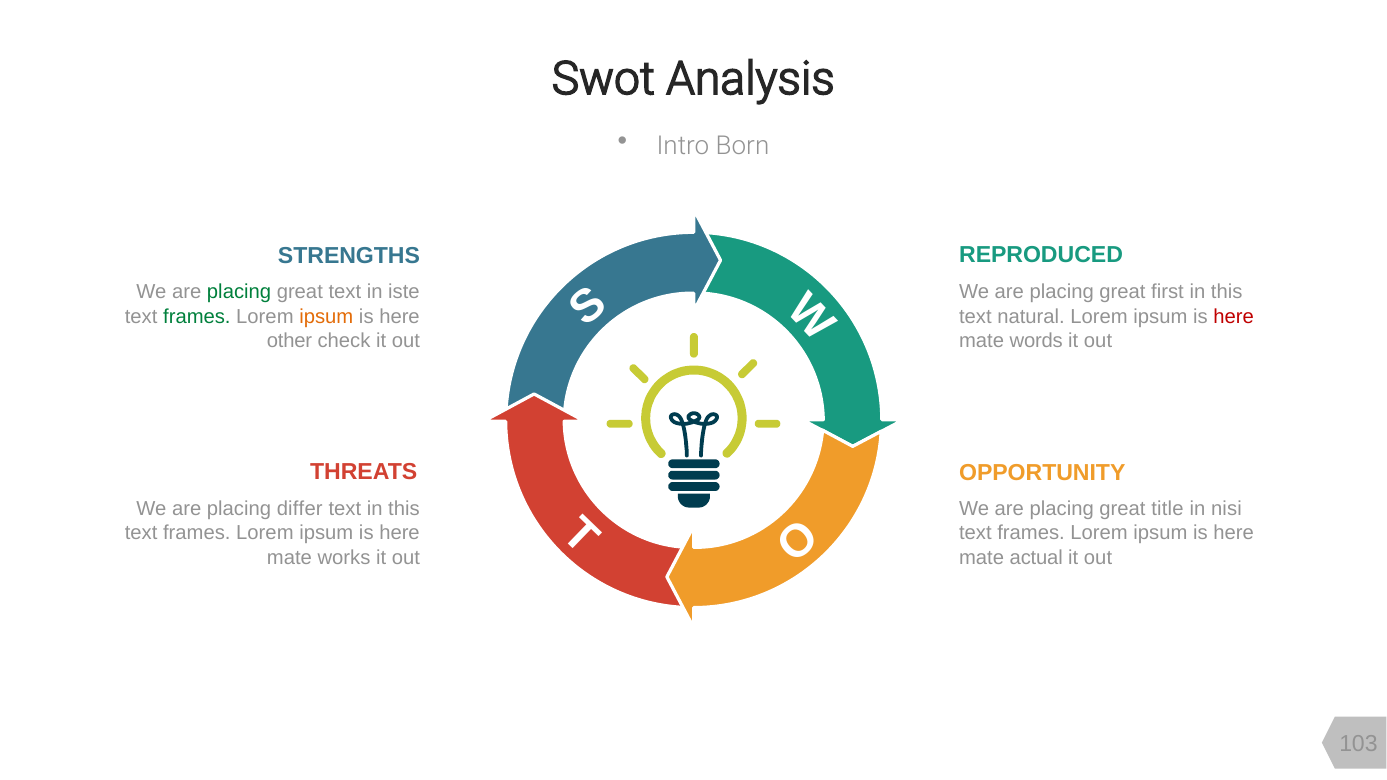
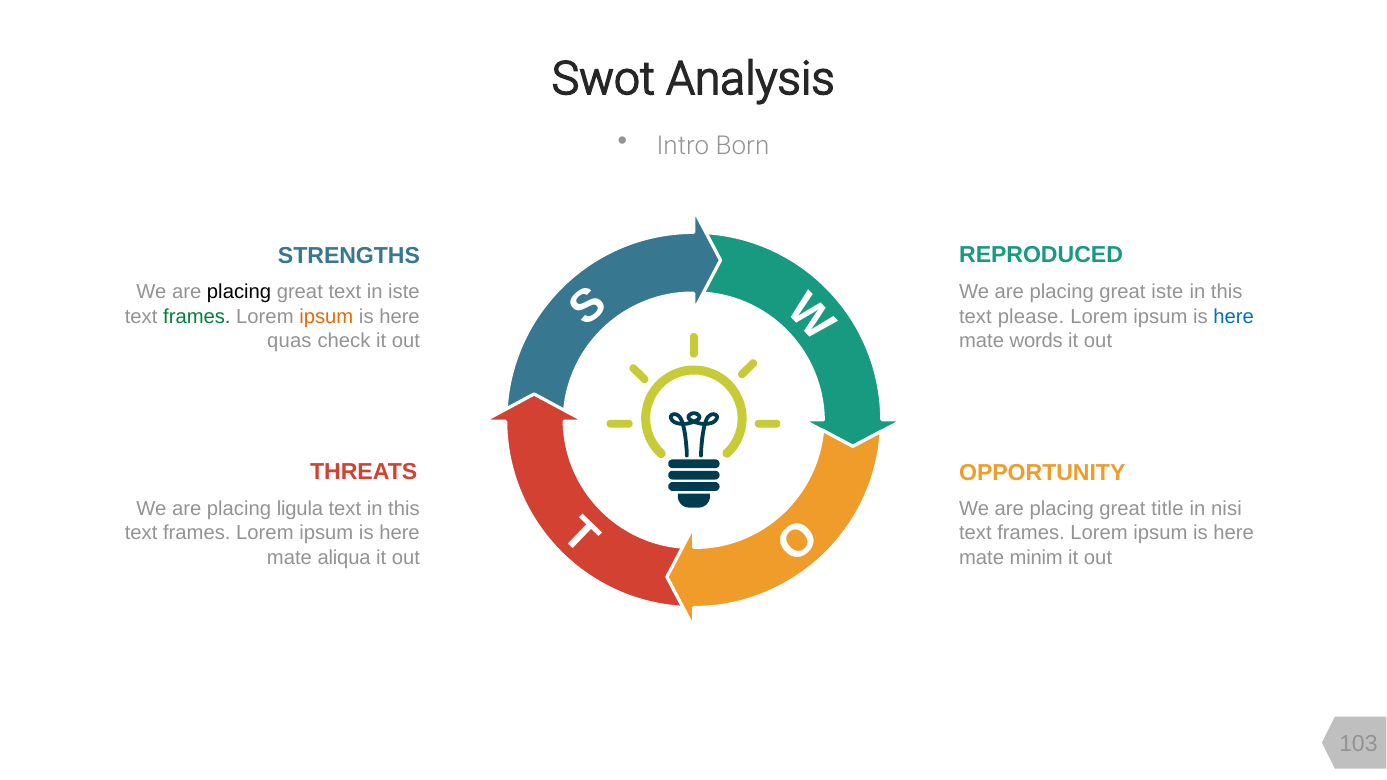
placing at (239, 292) colour: green -> black
great first: first -> iste
natural: natural -> please
here at (1234, 317) colour: red -> blue
other: other -> quas
differ: differ -> ligula
works: works -> aliqua
actual: actual -> minim
